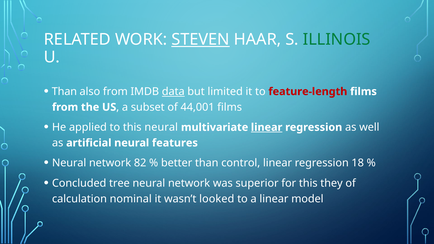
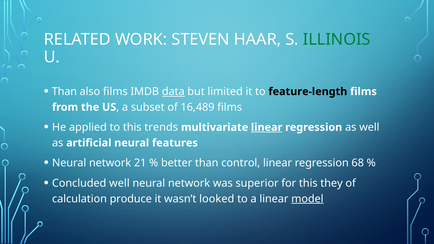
STEVEN underline: present -> none
also from: from -> films
feature-length colour: red -> black
44,001: 44,001 -> 16,489
this neural: neural -> trends
82: 82 -> 21
18: 18 -> 68
Concluded tree: tree -> well
nominal: nominal -> produce
model underline: none -> present
